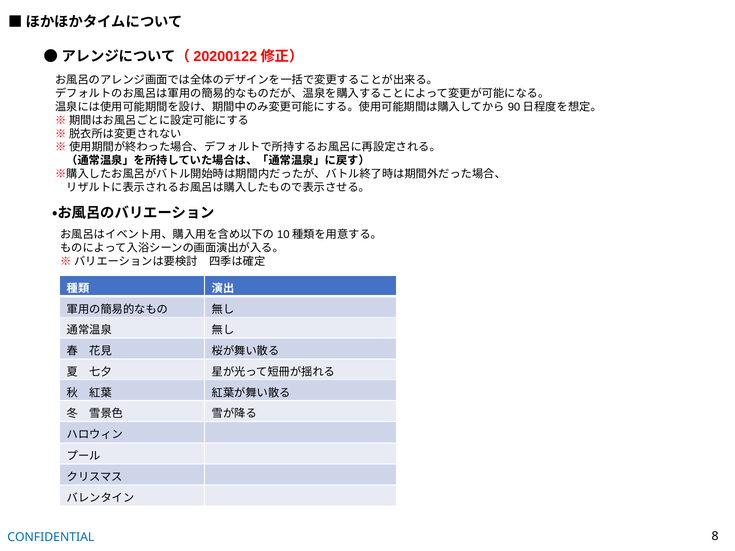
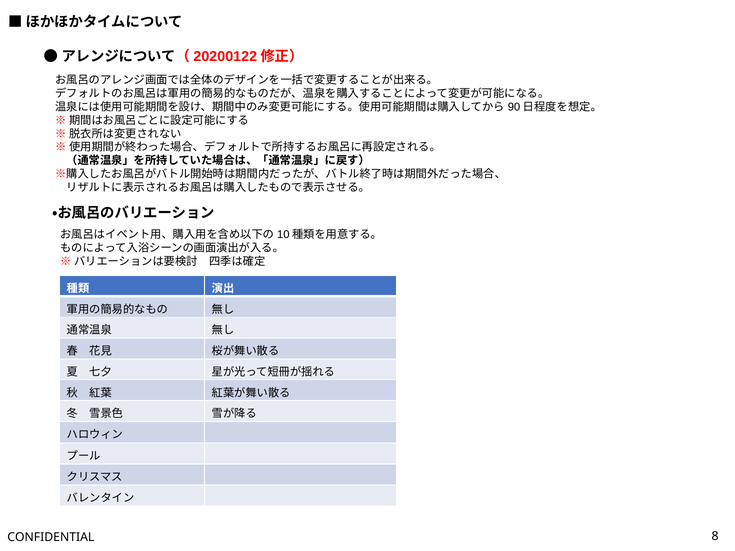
CONFIDENTIAL colour: blue -> black
